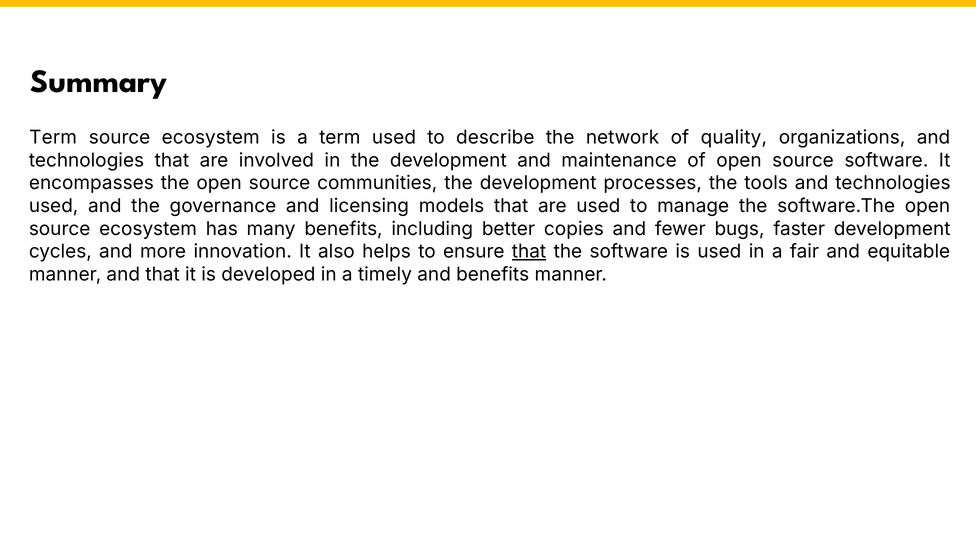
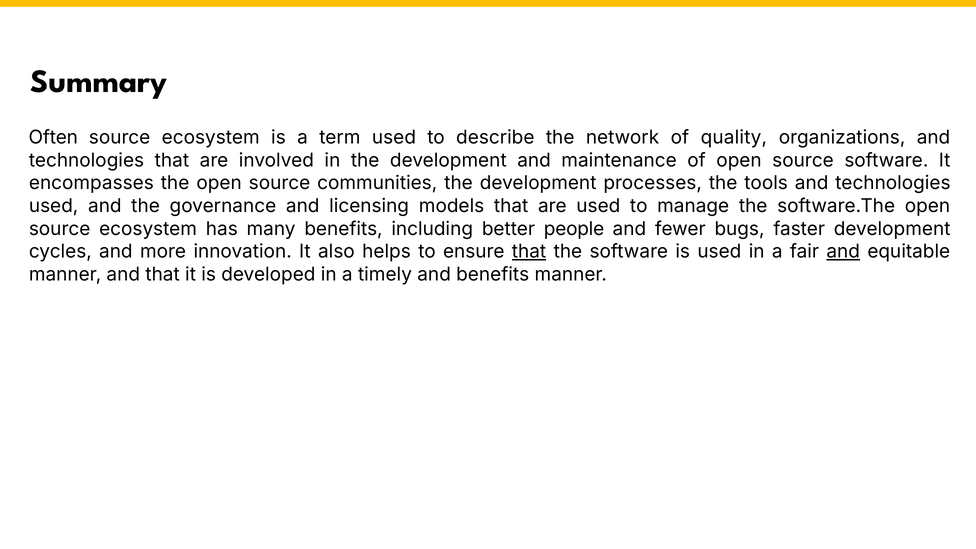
Term at (53, 138): Term -> Often
copies: copies -> people
and at (843, 252) underline: none -> present
